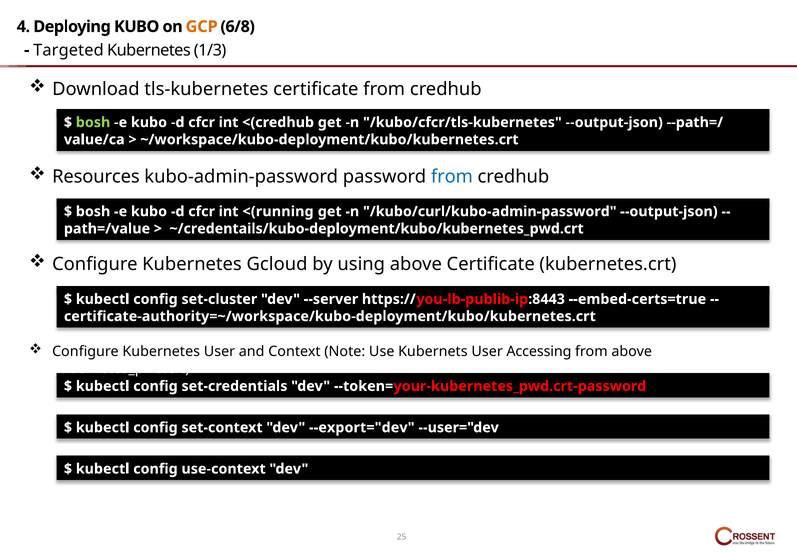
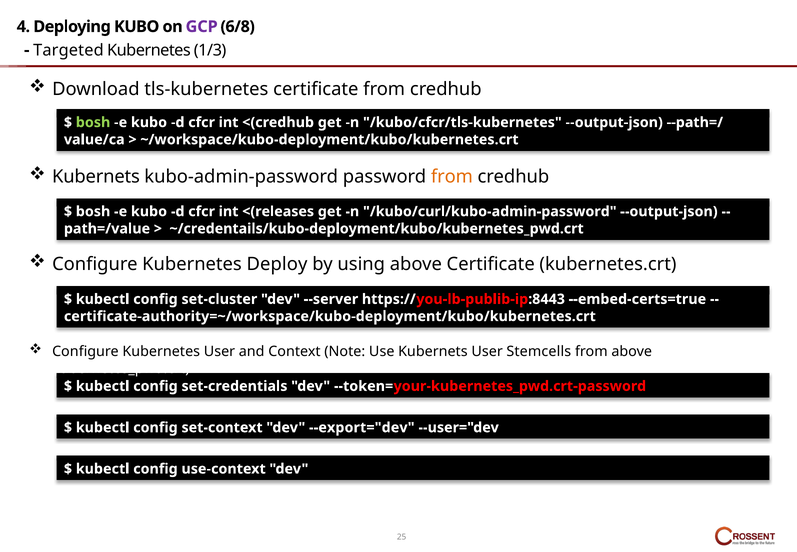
GCP colour: orange -> purple
Resources at (96, 176): Resources -> Kubernets
from at (452, 176) colour: blue -> orange
<(running: <(running -> <(releases
Gcloud: Gcloud -> Deploy
Accessing: Accessing -> Stemcells
